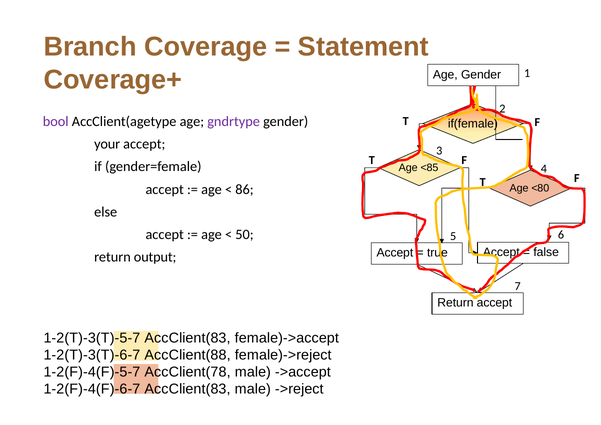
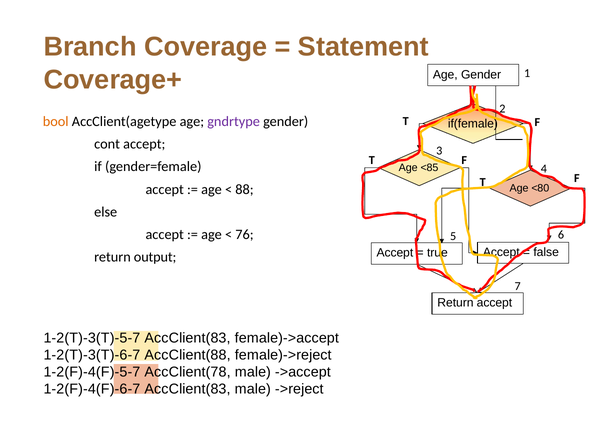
bool colour: purple -> orange
your: your -> cont
86: 86 -> 88
50: 50 -> 76
